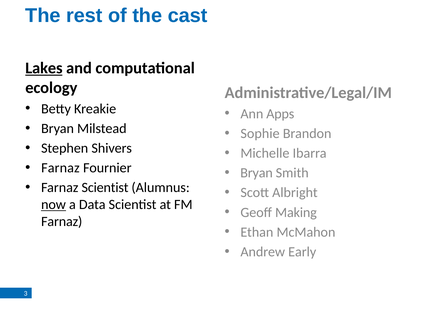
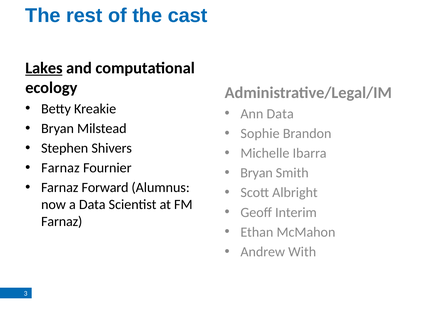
Ann Apps: Apps -> Data
Farnaz Scientist: Scientist -> Forward
now underline: present -> none
Making: Making -> Interim
Early: Early -> With
